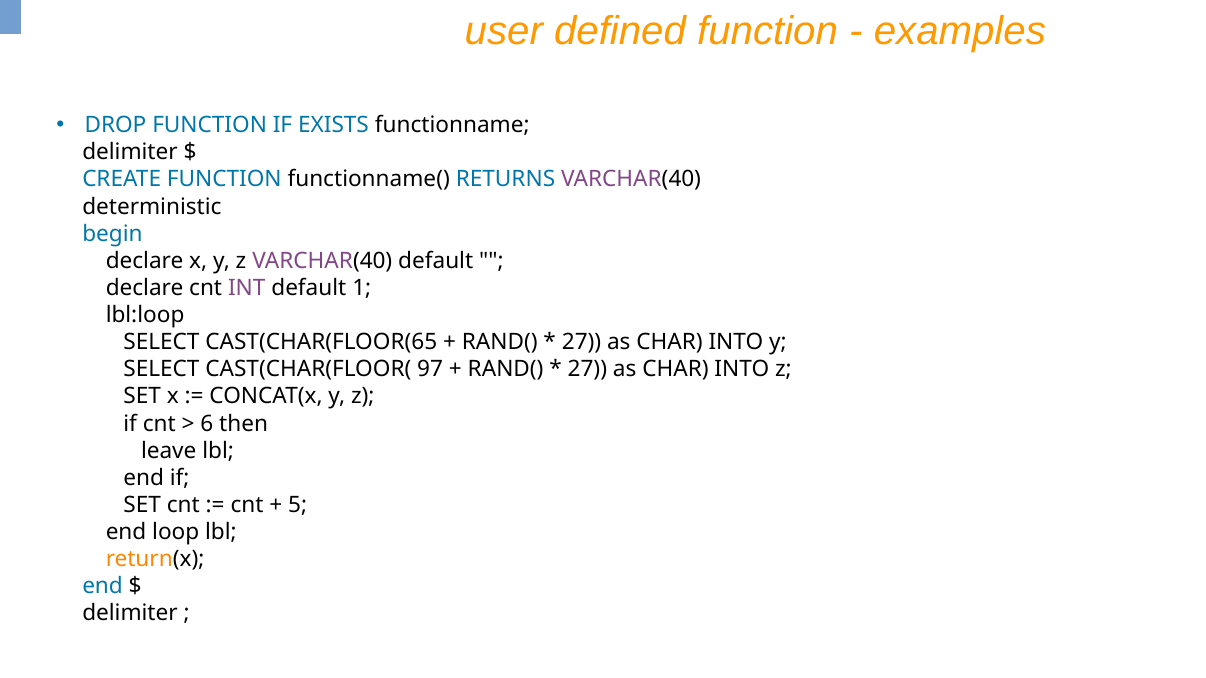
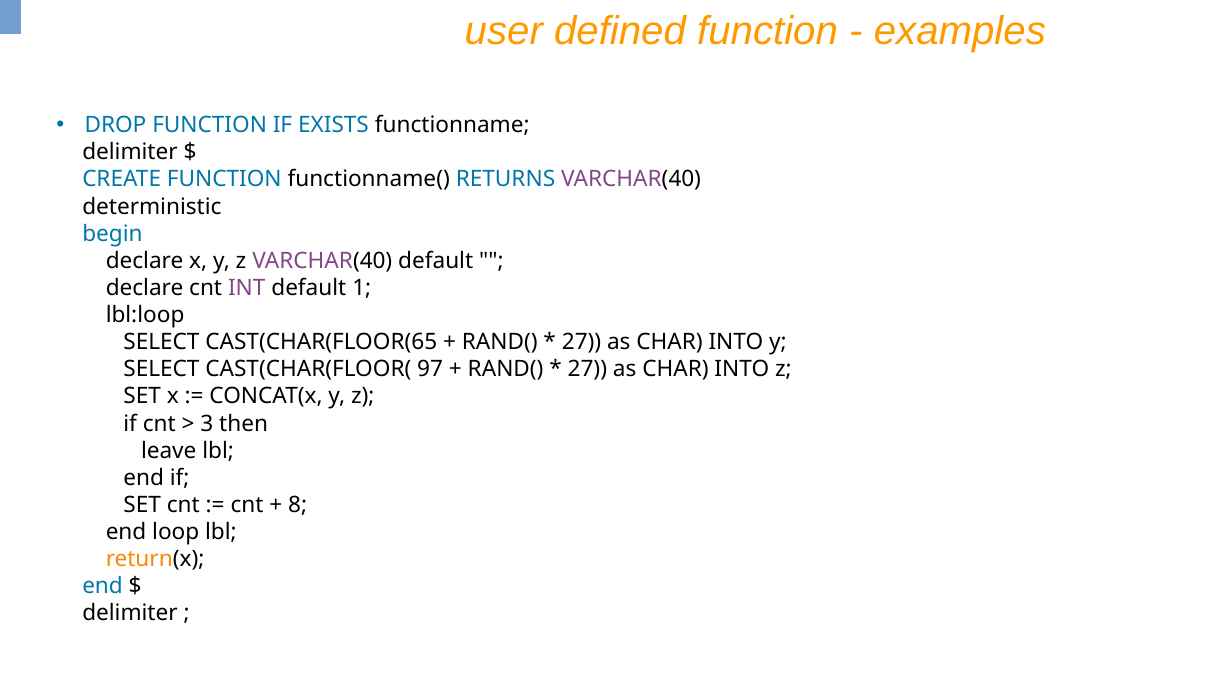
6: 6 -> 3
5: 5 -> 8
